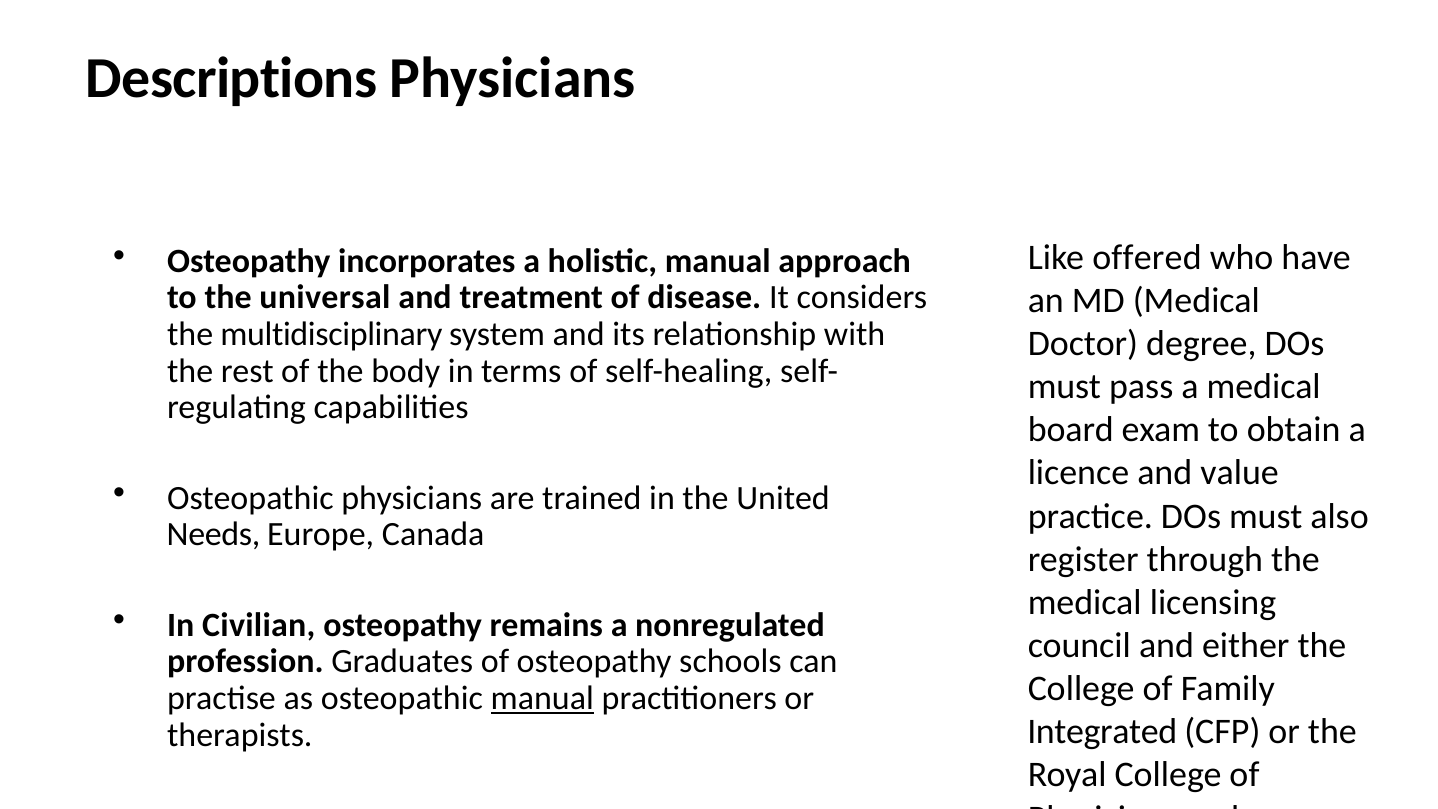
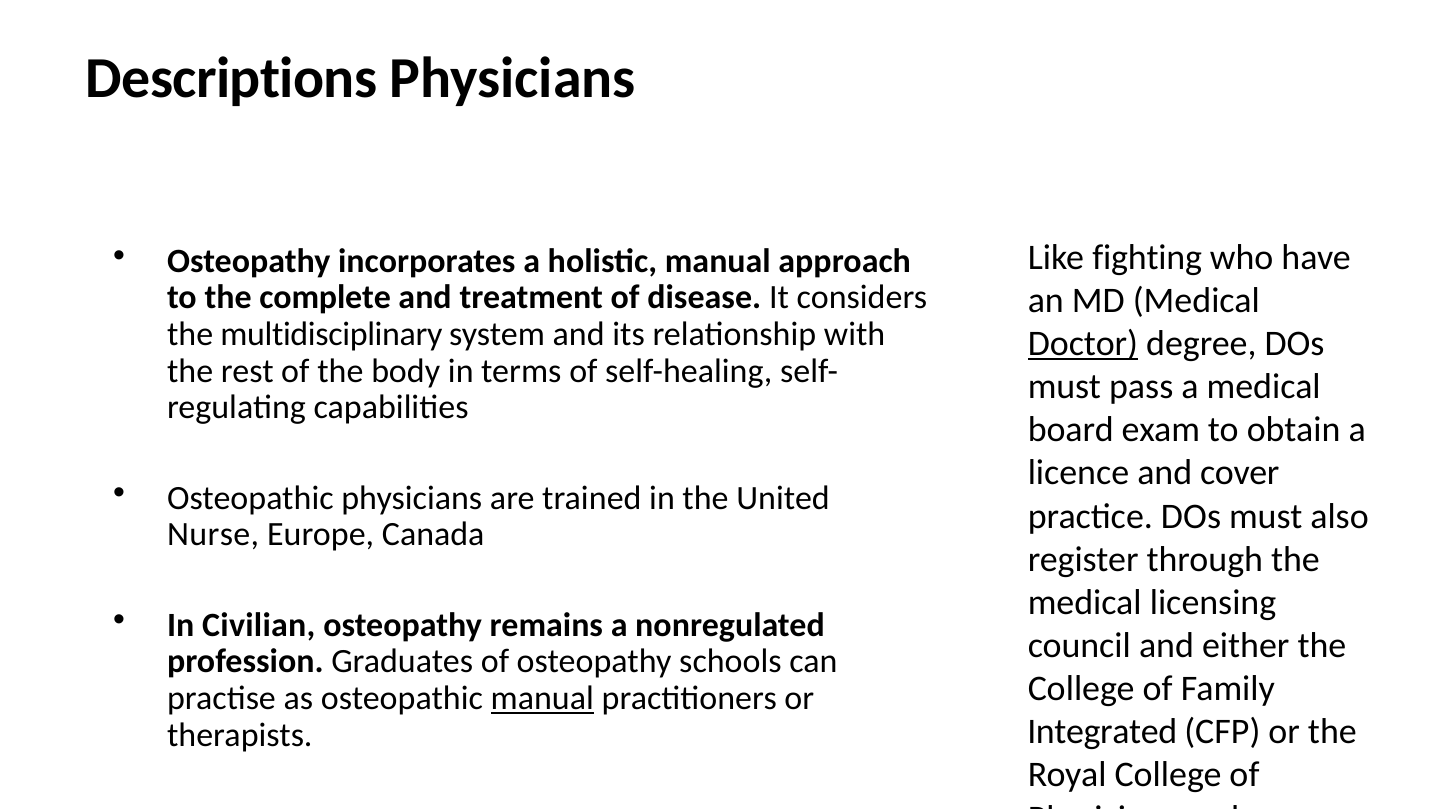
offered: offered -> fighting
universal: universal -> complete
Doctor underline: none -> present
value: value -> cover
Needs: Needs -> Nurse
